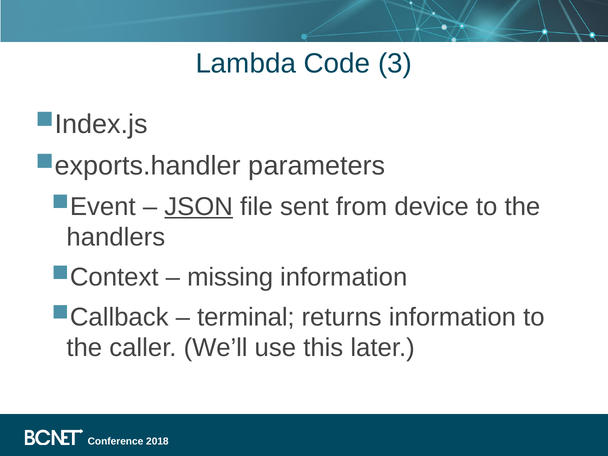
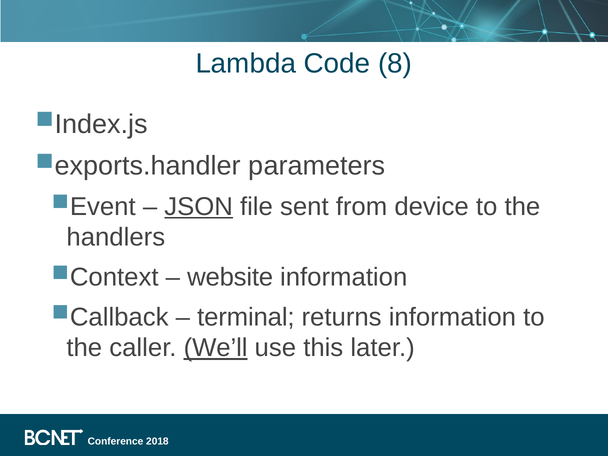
3: 3 -> 8
missing: missing -> website
We’ll underline: none -> present
